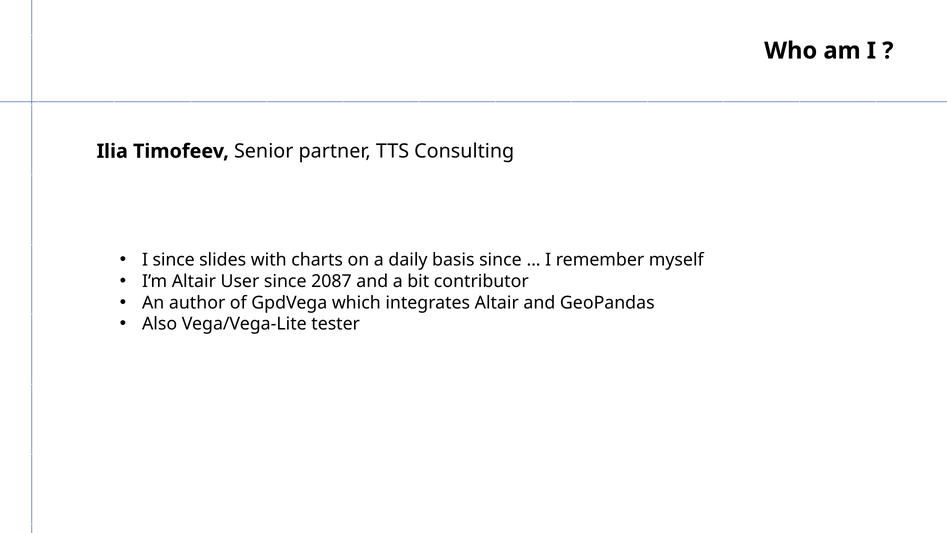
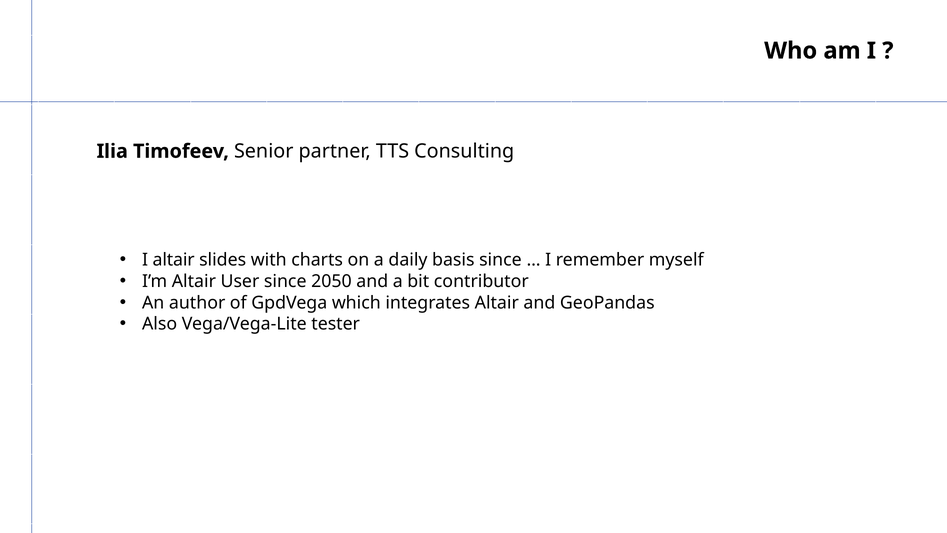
I since: since -> altair
2087: 2087 -> 2050
